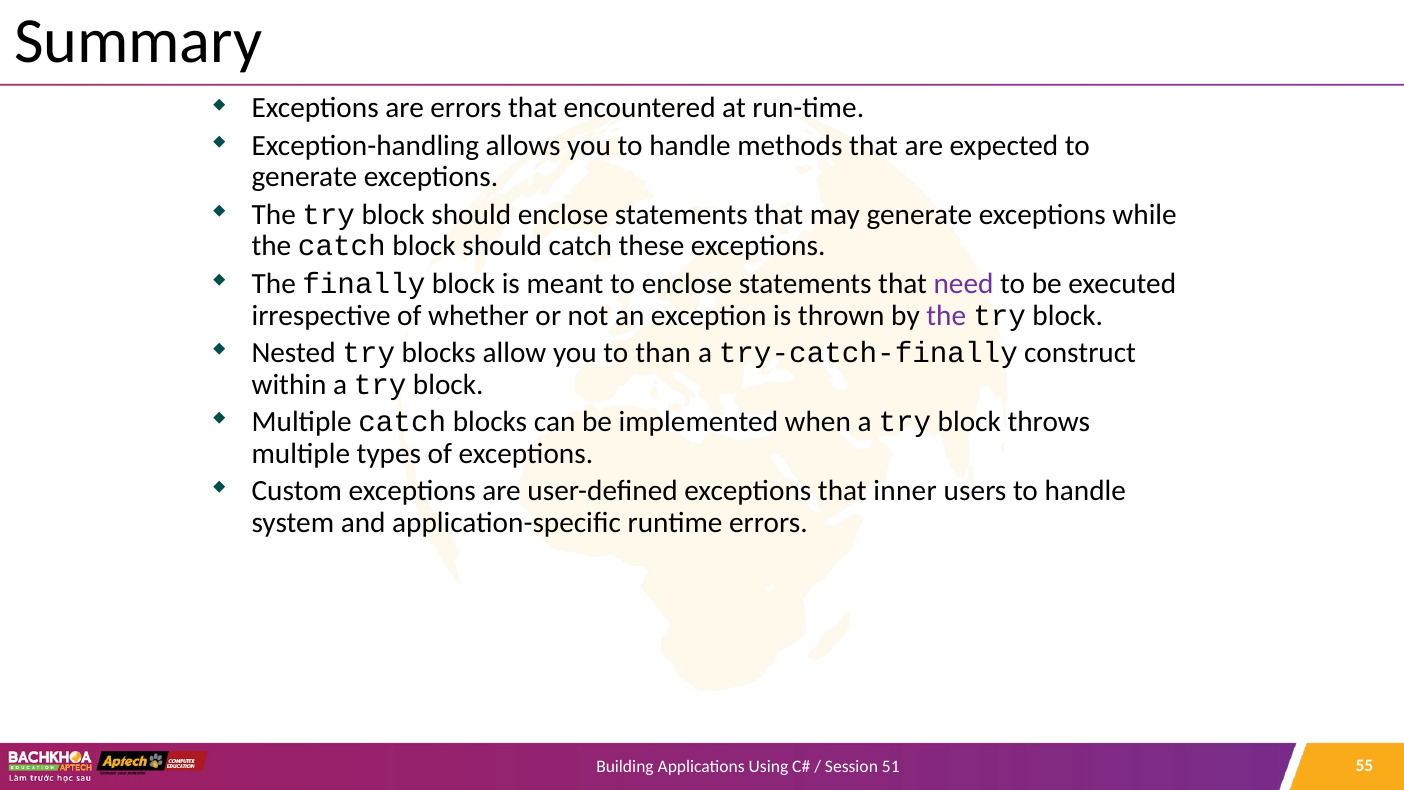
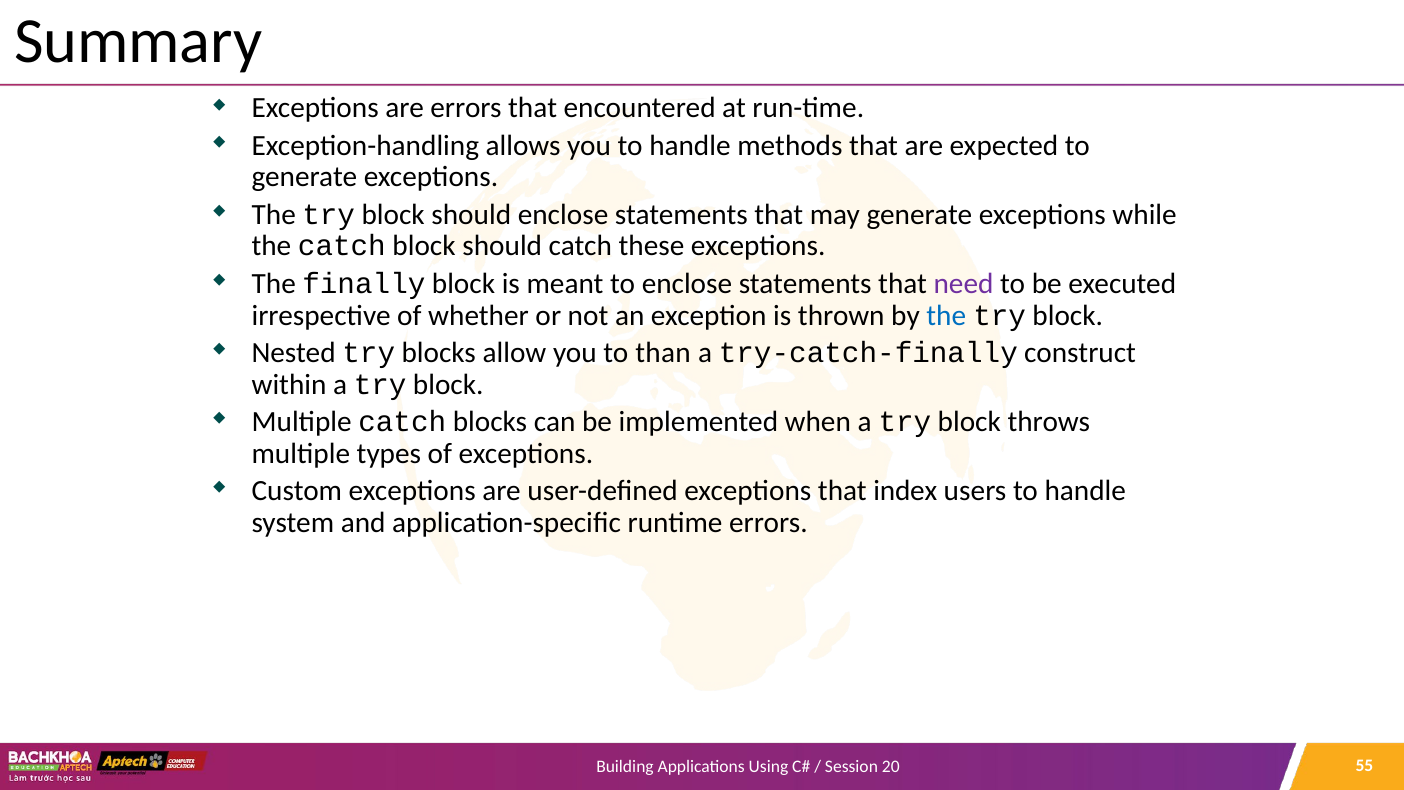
the at (946, 315) colour: purple -> blue
inner: inner -> index
51: 51 -> 20
